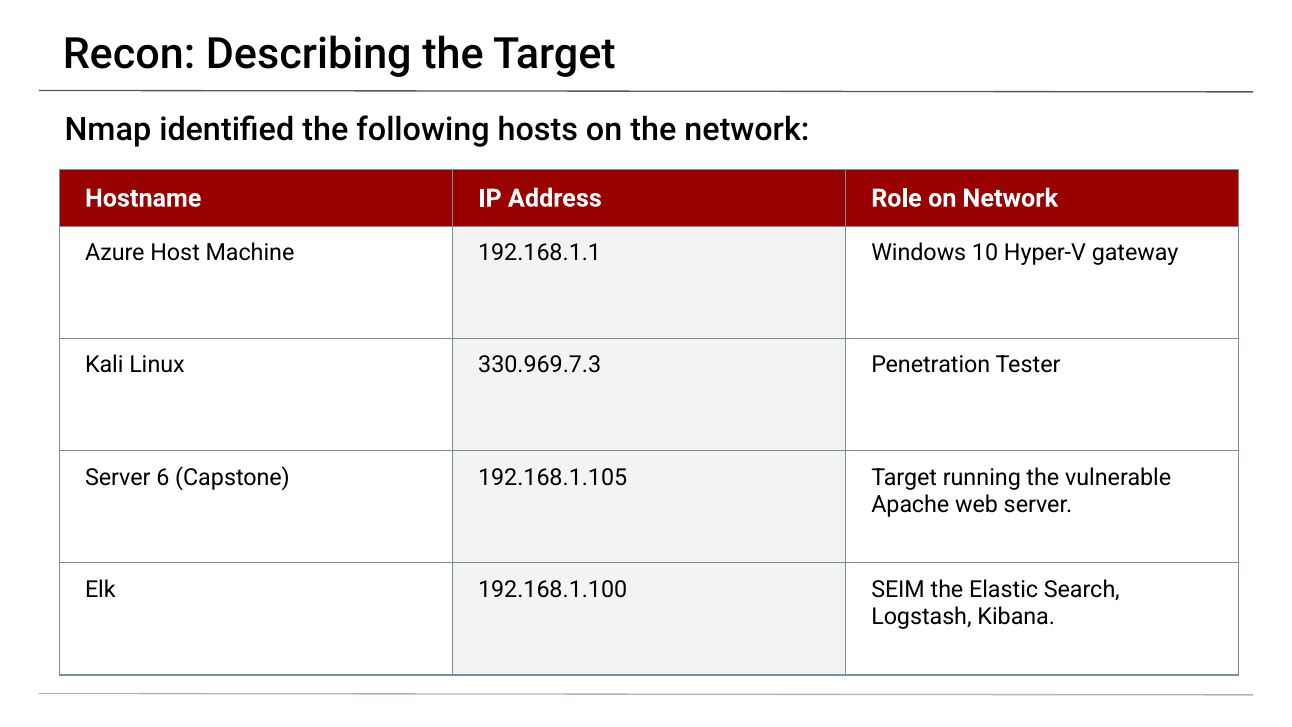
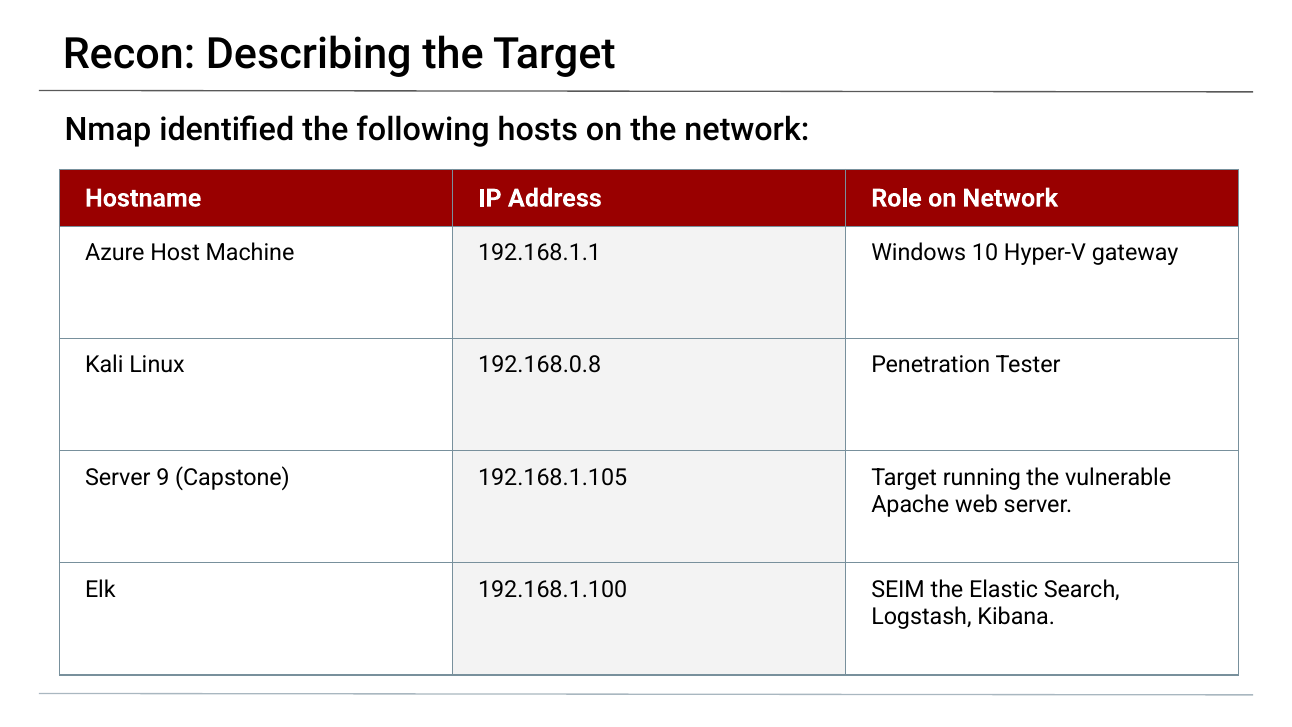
330.969.7.3: 330.969.7.3 -> 192.168.0.8
6: 6 -> 9
